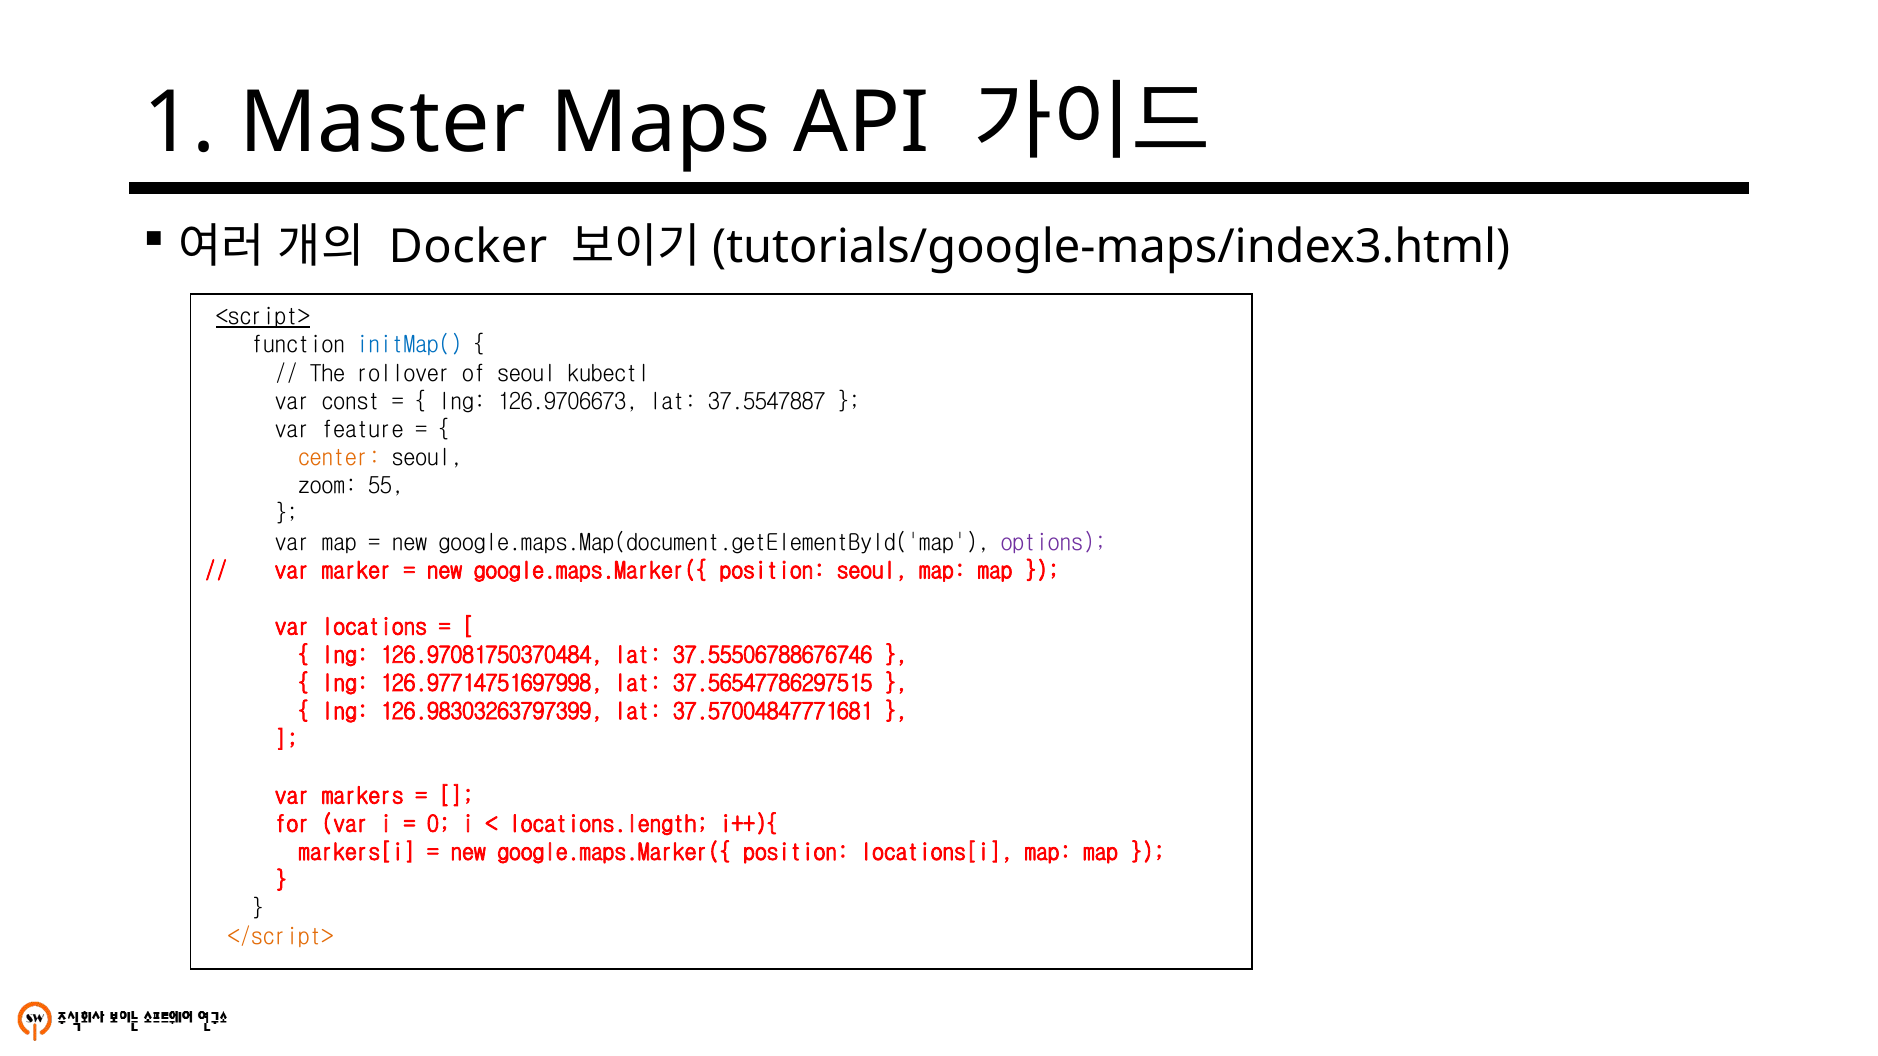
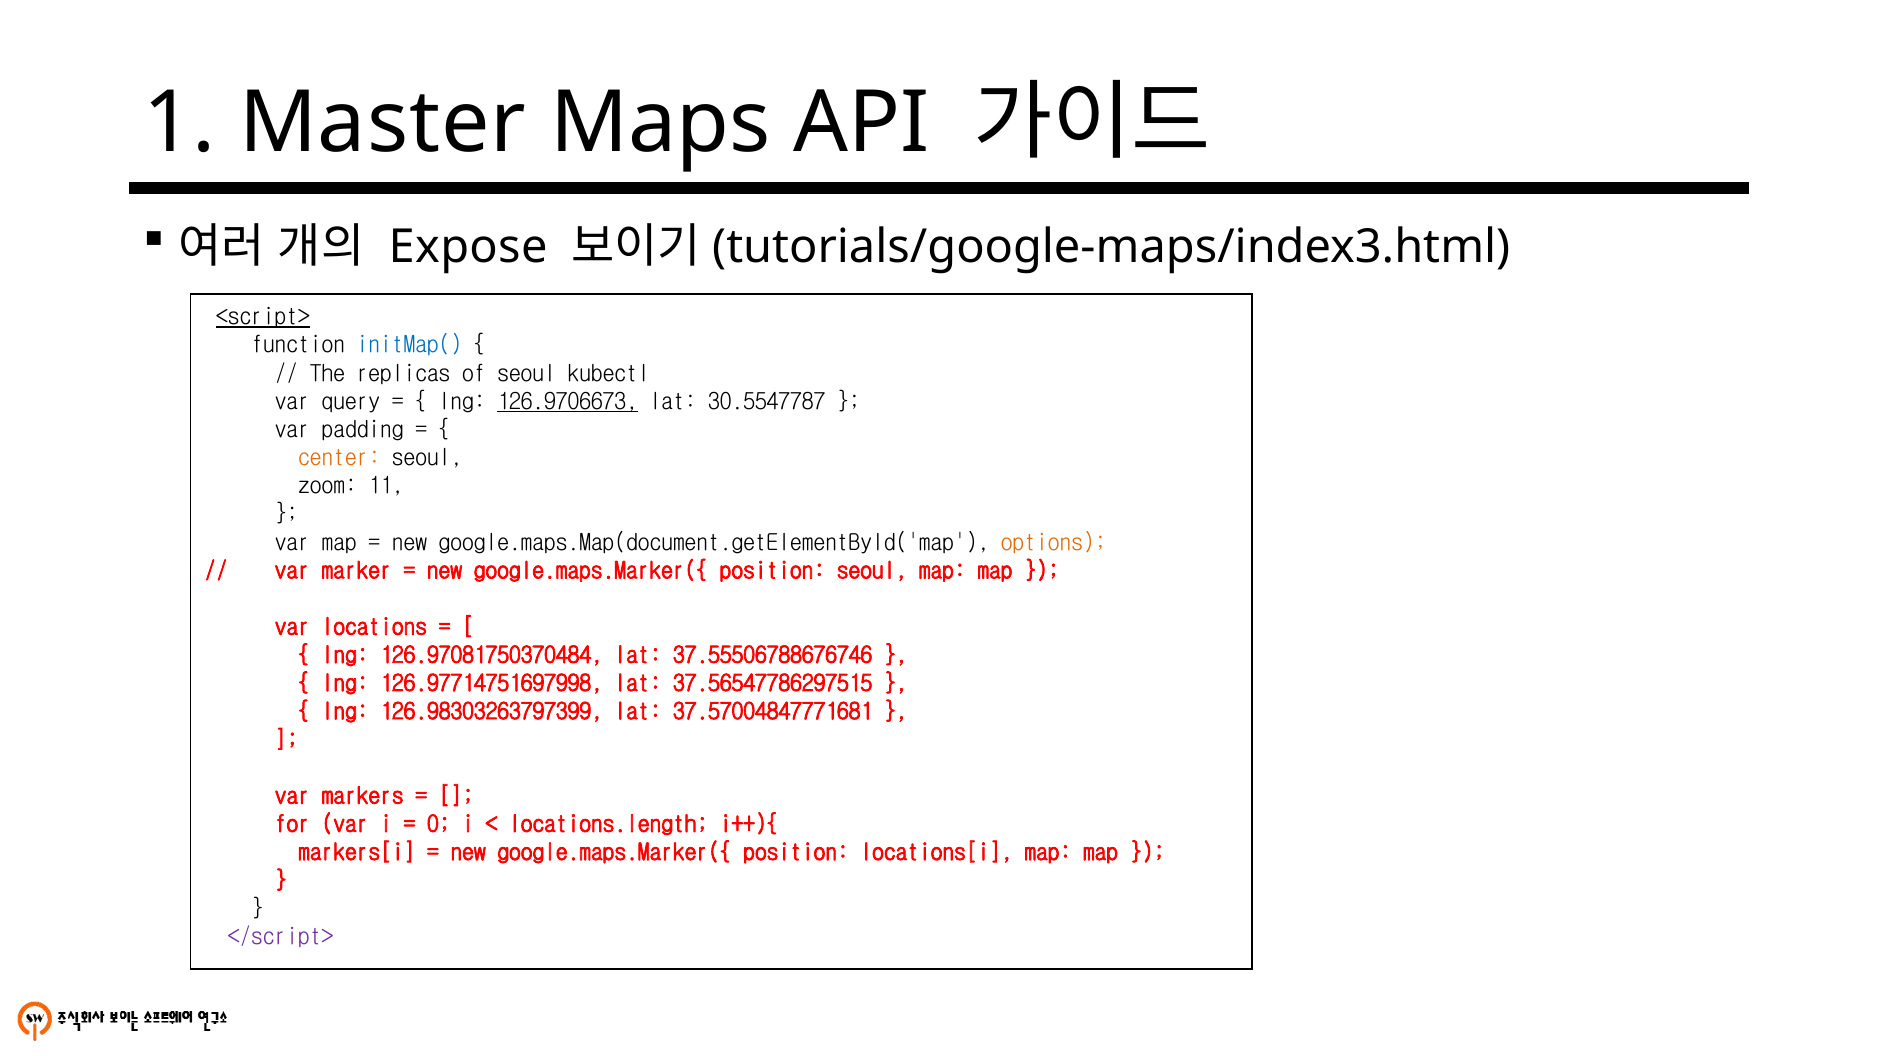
Docker: Docker -> Expose
rollover: rollover -> replicas
const: const -> query
126.9706673 underline: none -> present
37.5547887: 37.5547887 -> 30.5547787
feature: feature -> padding
55: 55 -> 11
options colour: purple -> orange
</script> colour: orange -> purple
